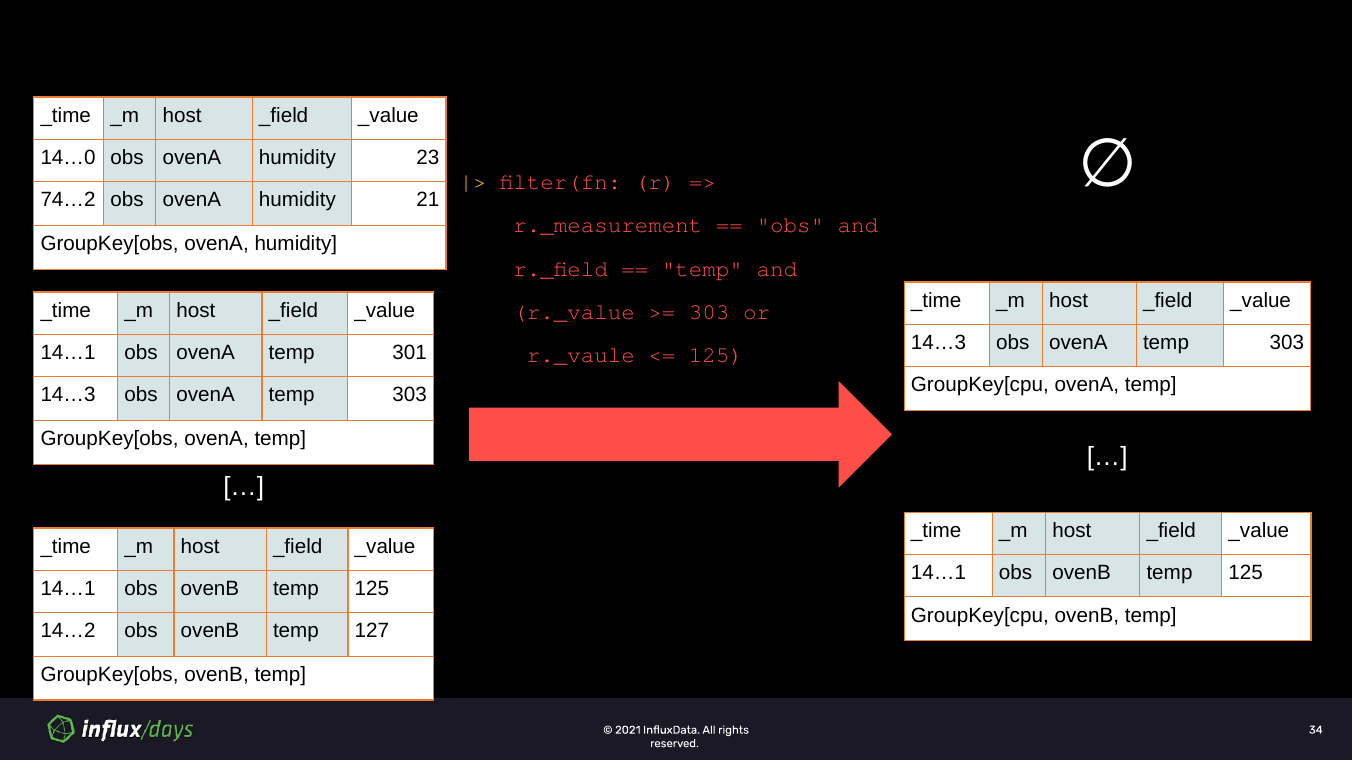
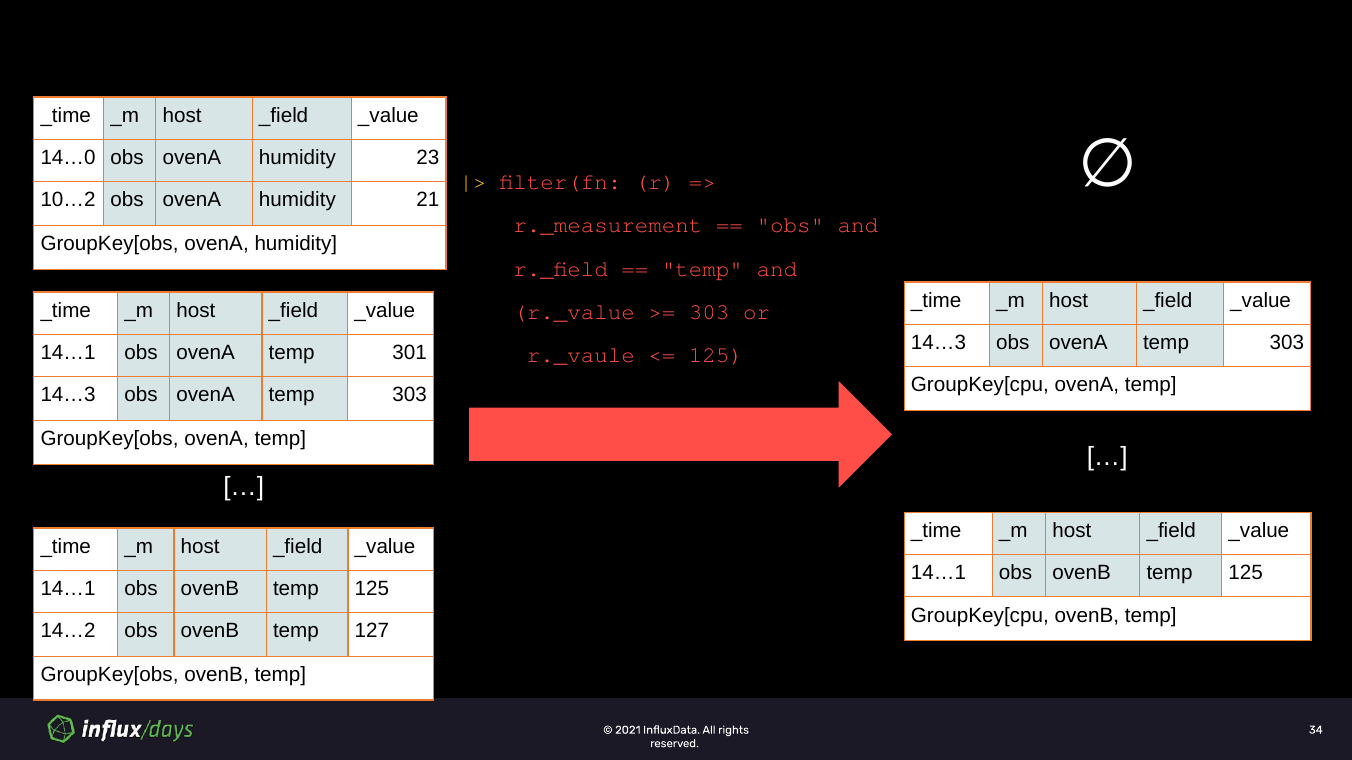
74…2: 74…2 -> 10…2
